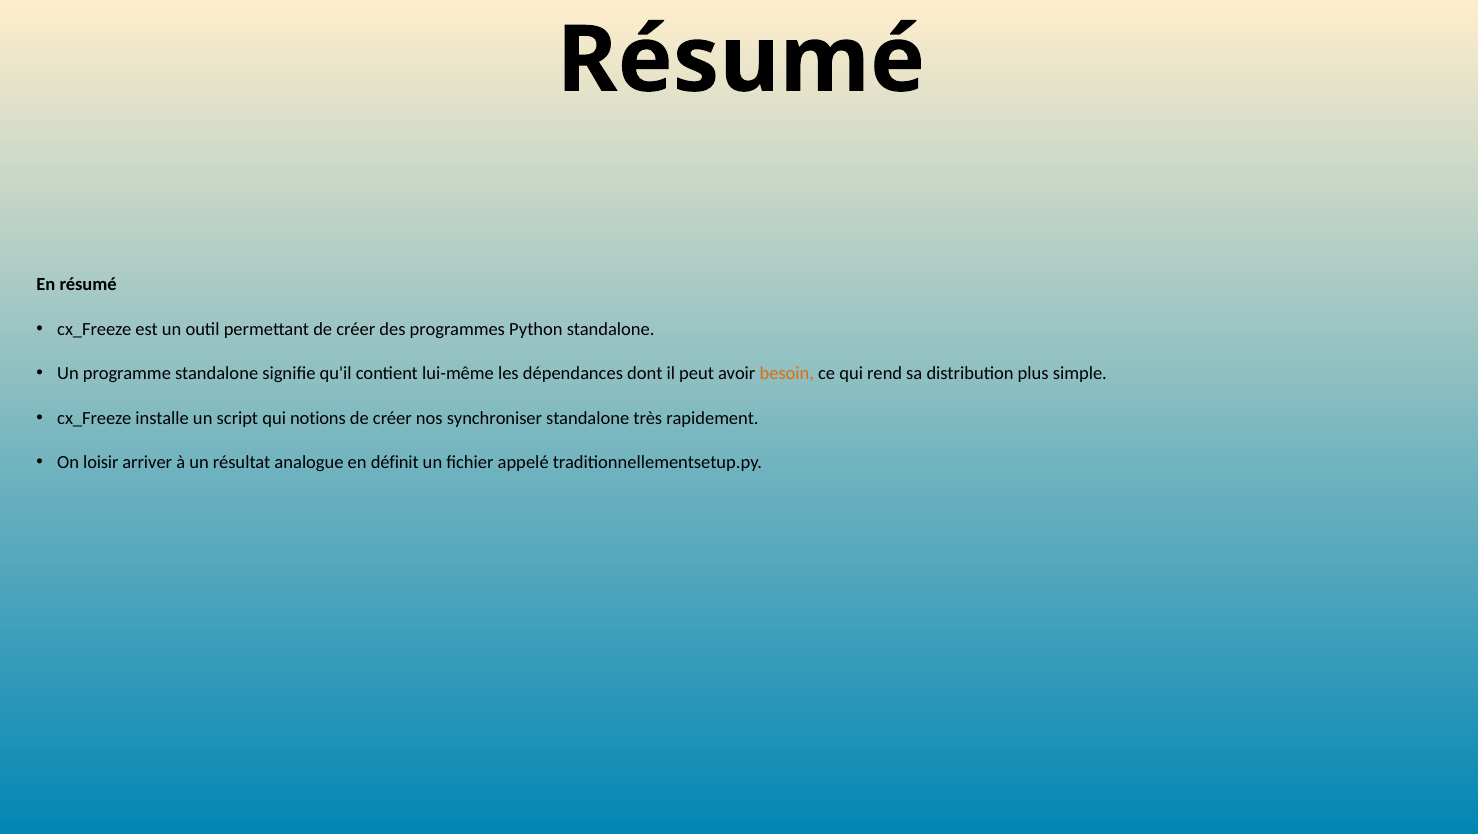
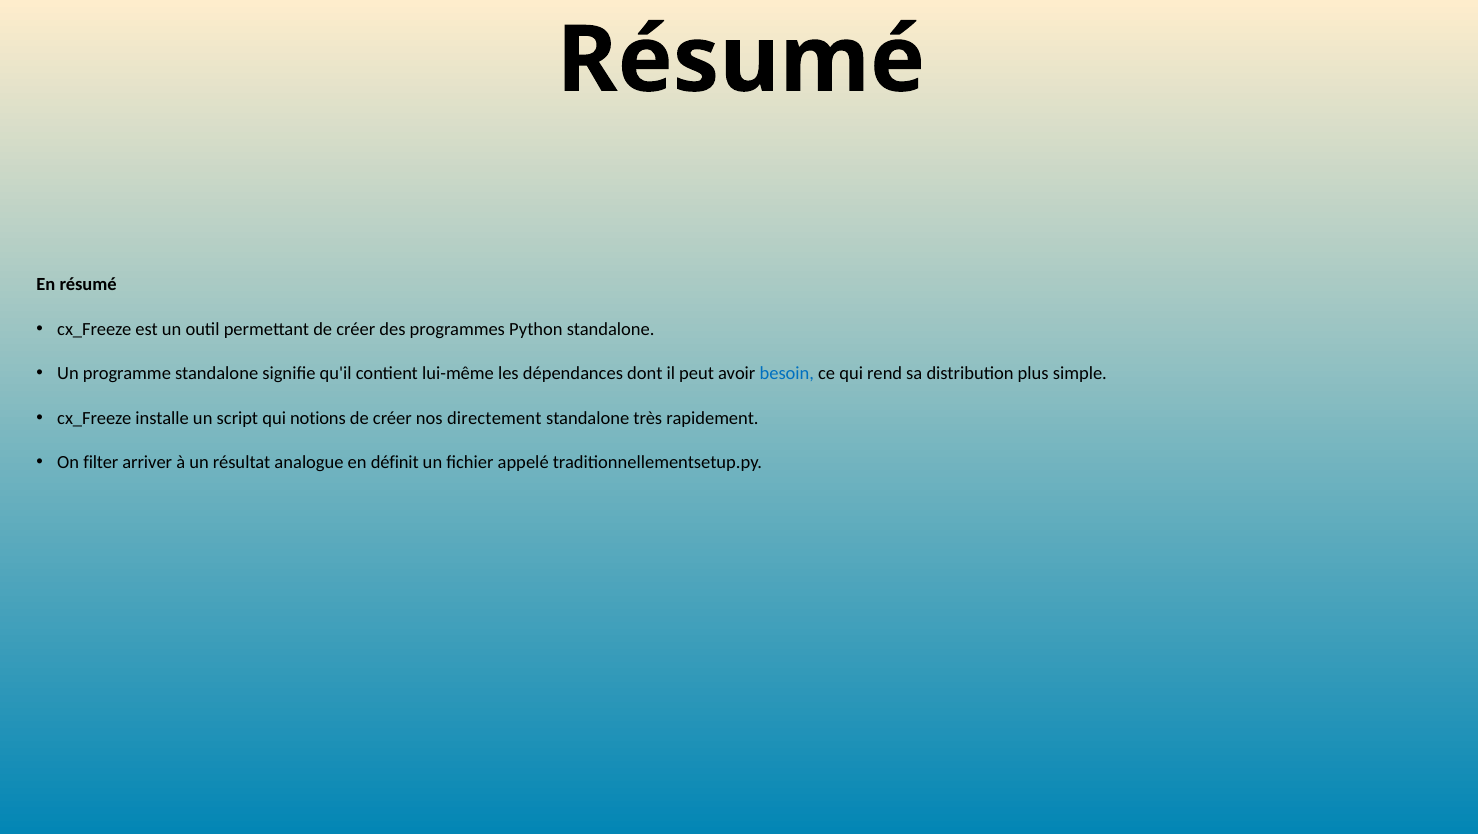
besoin colour: orange -> blue
synchroniser: synchroniser -> directement
loisir: loisir -> filter
